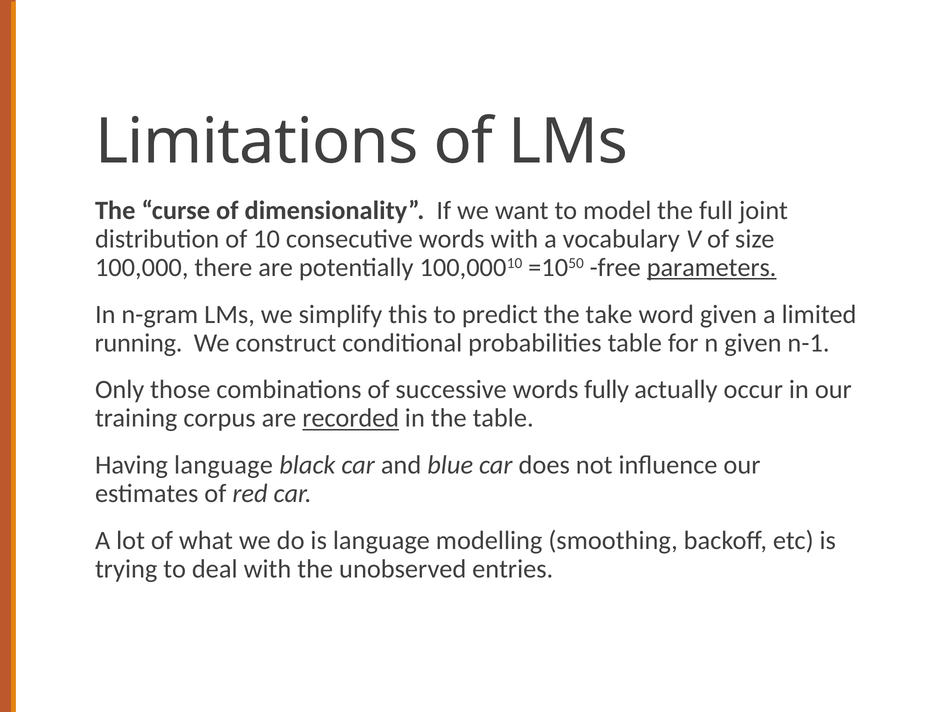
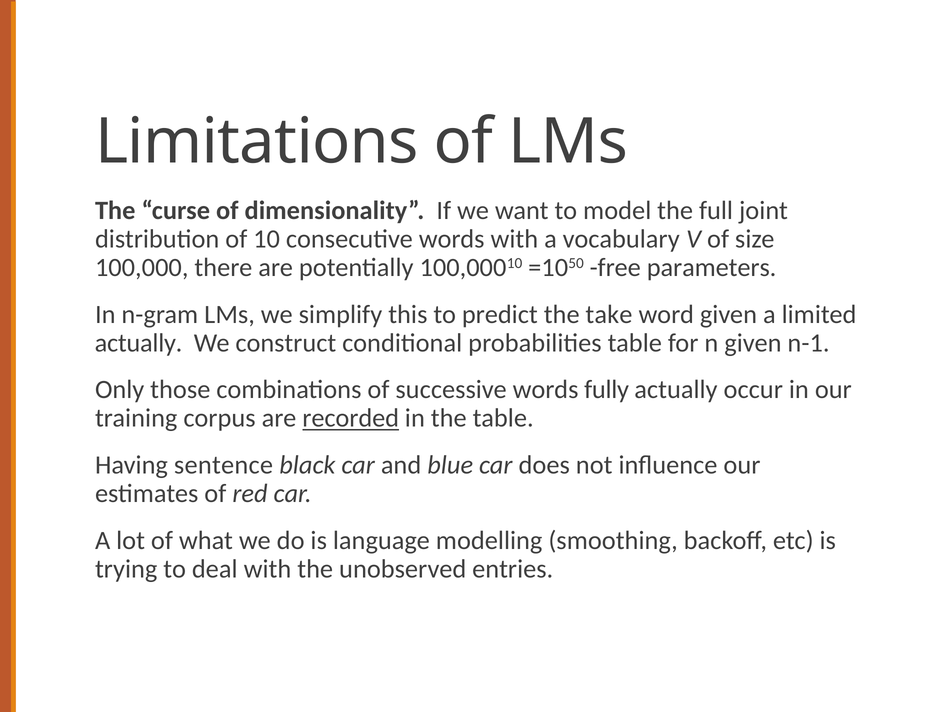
parameters underline: present -> none
running at (139, 343): running -> actually
Having language: language -> sentence
